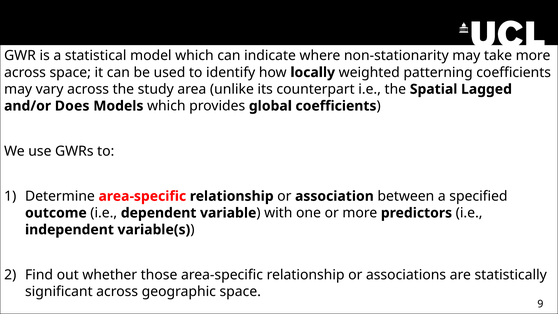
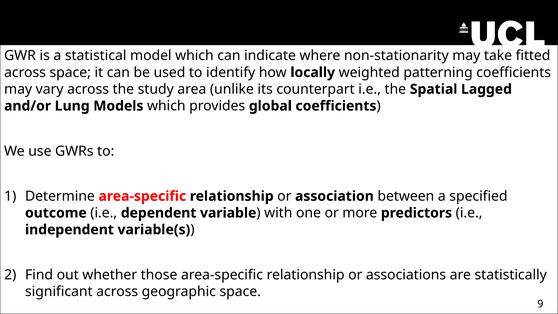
take more: more -> fitted
Does: Does -> Lung
